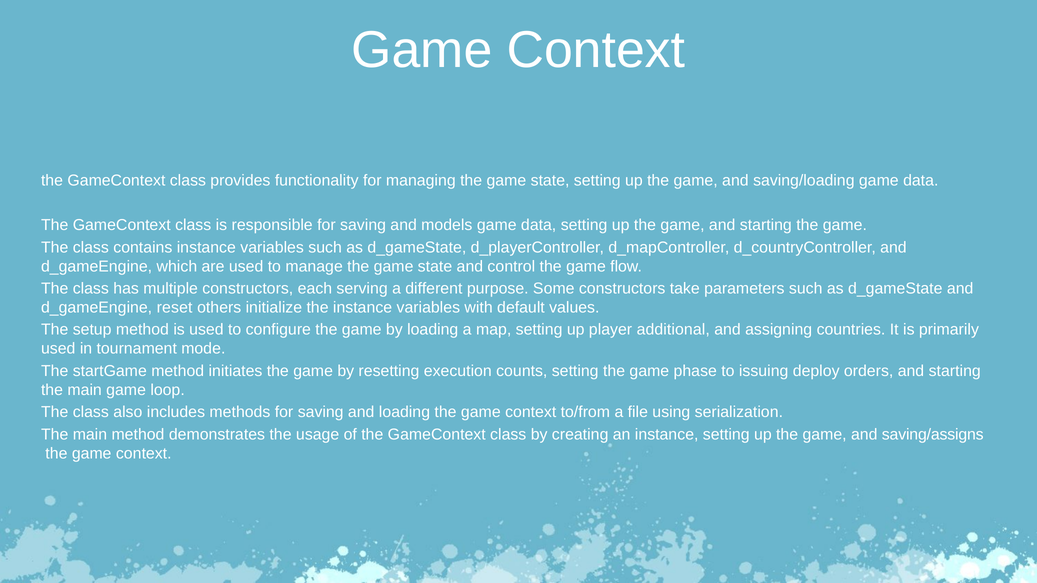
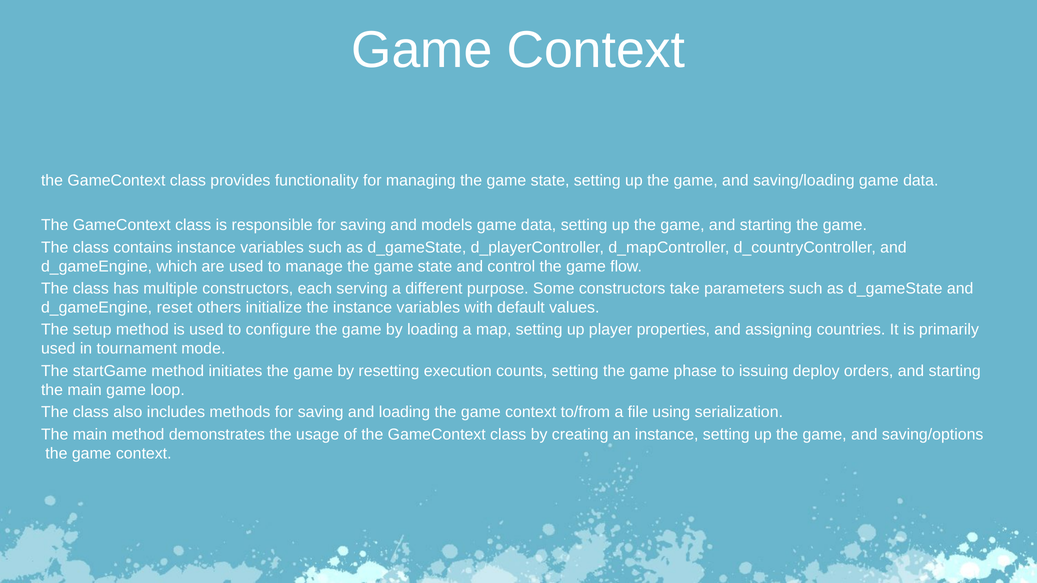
additional: additional -> properties
saving/assigns: saving/assigns -> saving/options
